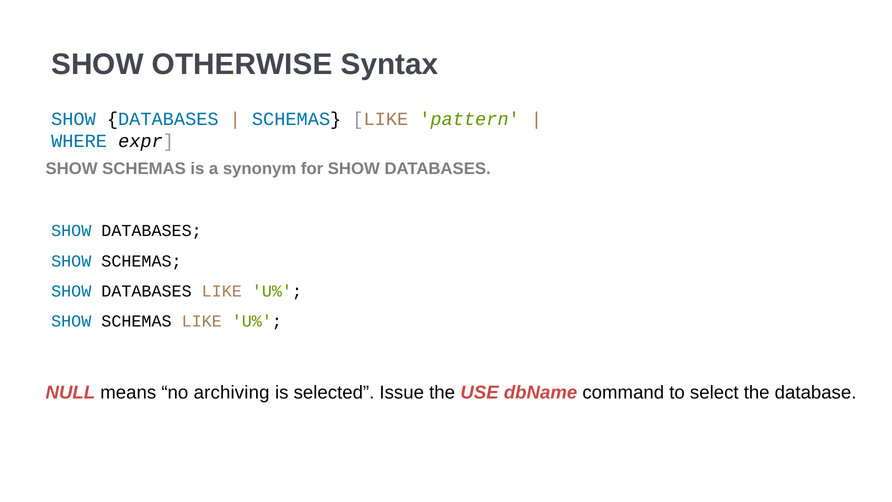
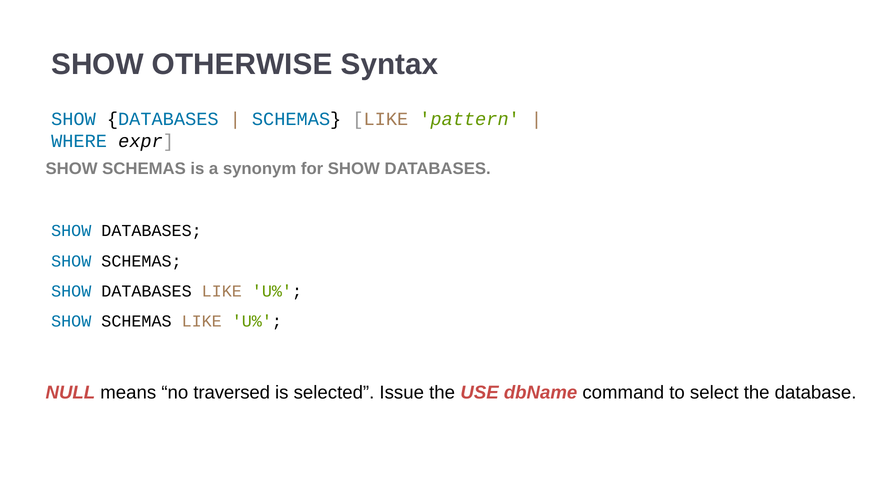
archiving: archiving -> traversed
